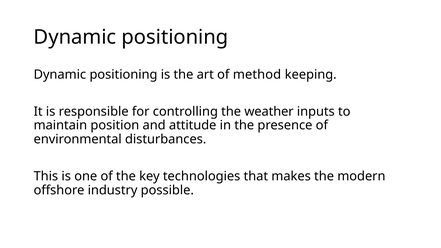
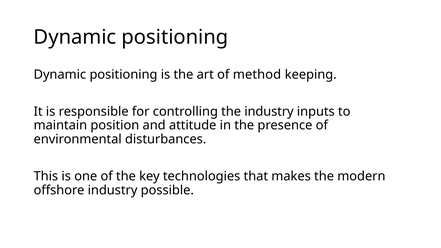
the weather: weather -> industry
